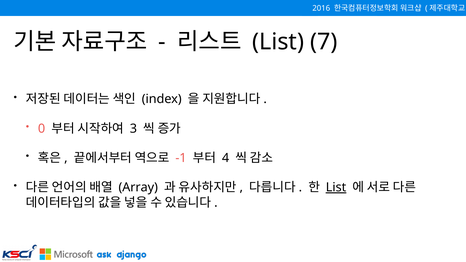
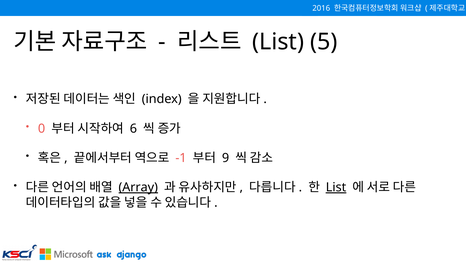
7: 7 -> 5
3: 3 -> 6
4: 4 -> 9
Array underline: none -> present
